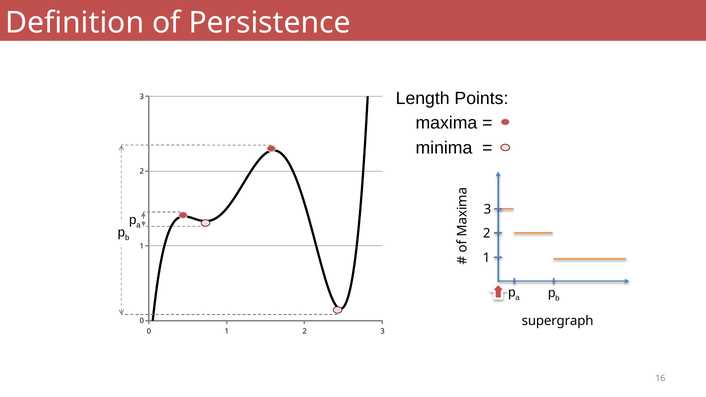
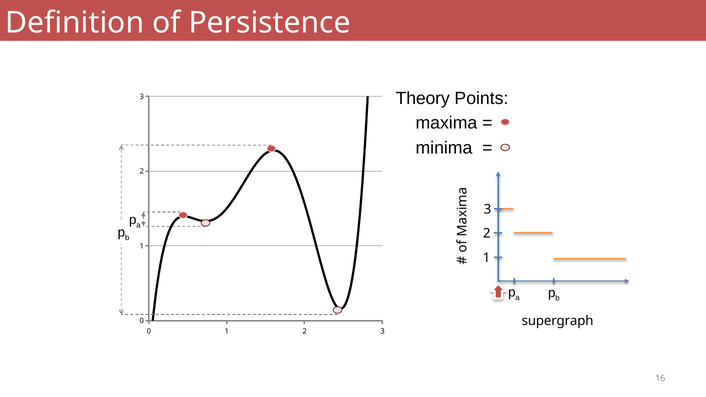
Length: Length -> Theory
